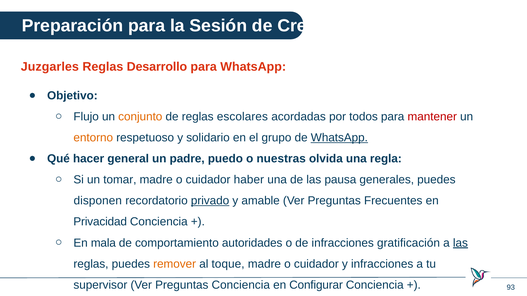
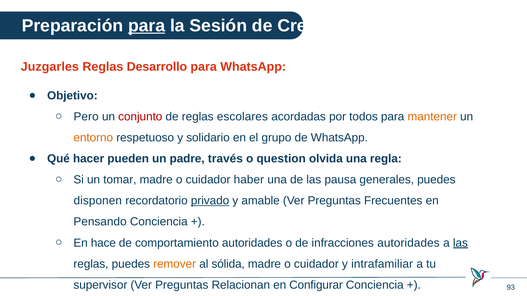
para at (147, 26) underline: none -> present
Flujo: Flujo -> Pero
conjunto colour: orange -> red
mantener colour: red -> orange
WhatsApp at (339, 138) underline: present -> none
general: general -> pueden
puedo: puedo -> través
nuestras: nuestras -> question
Privacidad: Privacidad -> Pensando
mala: mala -> hace
infracciones gratificación: gratificación -> autoridades
toque: toque -> sólida
y infracciones: infracciones -> intrafamiliar
Preguntas Conciencia: Conciencia -> Relacionan
